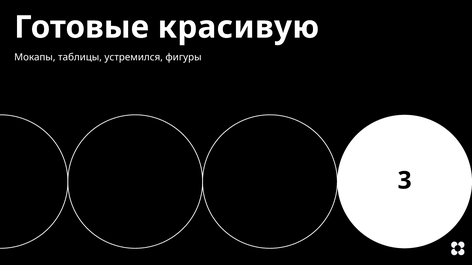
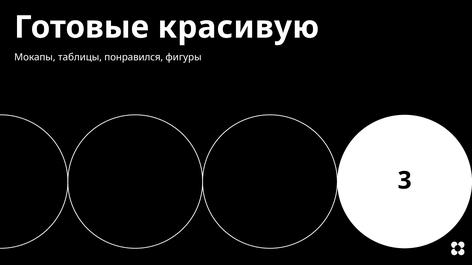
устремился: устремился -> понравился
